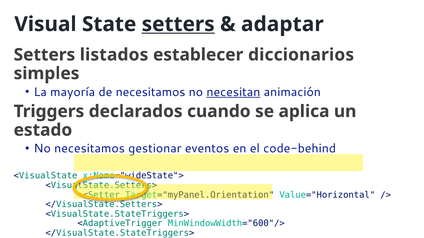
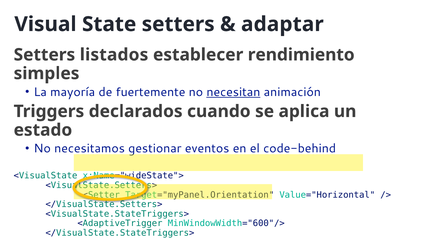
setters at (178, 24) underline: present -> none
diccionarios: diccionarios -> rendimiento
de necesitamos: necesitamos -> fuertemente
